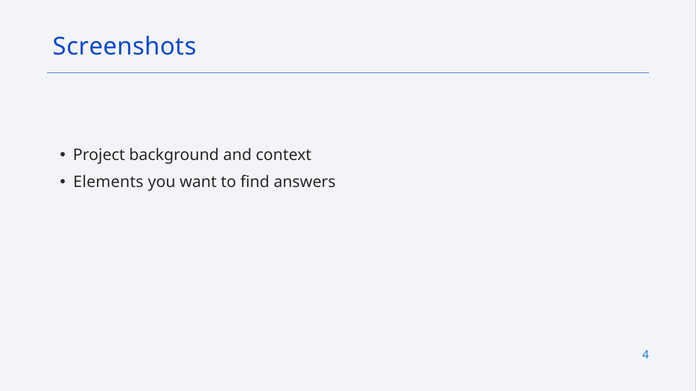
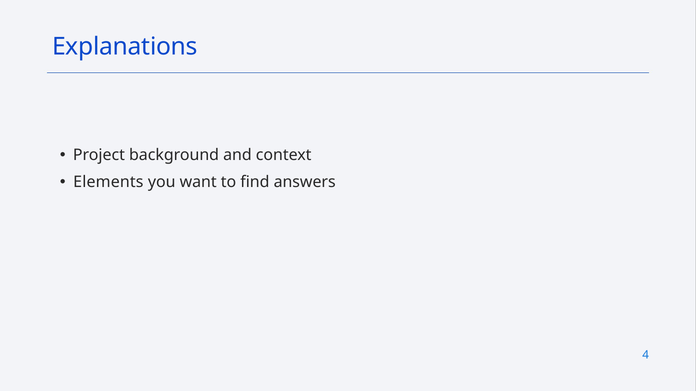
Screenshots: Screenshots -> Explanations
